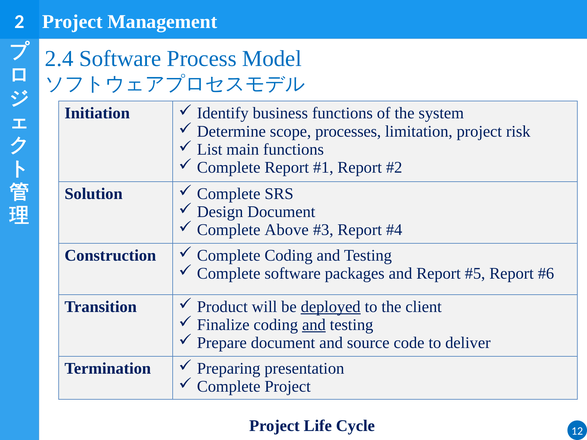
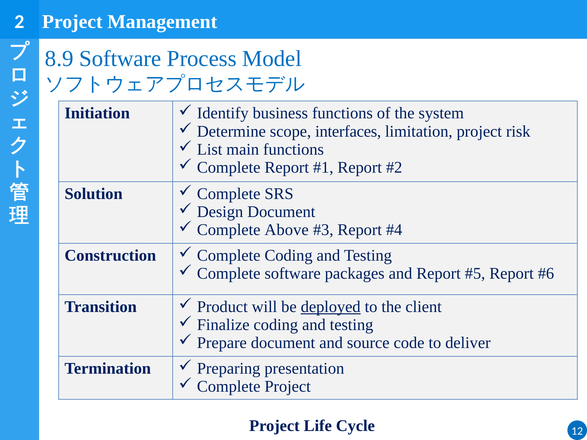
2.4: 2.4 -> 8.9
processes: processes -> interfaces
and at (314, 325) underline: present -> none
